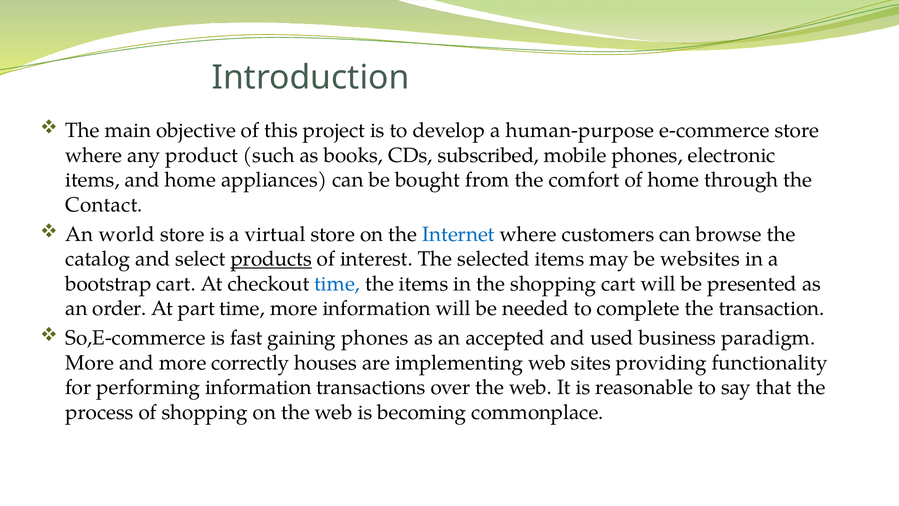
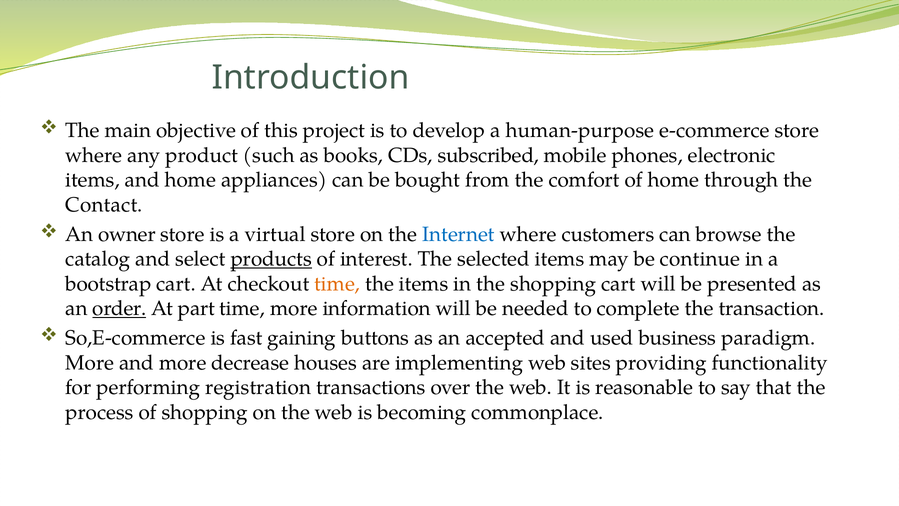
world: world -> owner
websites: websites -> continue
time at (337, 284) colour: blue -> orange
order underline: none -> present
gaining phones: phones -> buttons
correctly: correctly -> decrease
performing information: information -> registration
